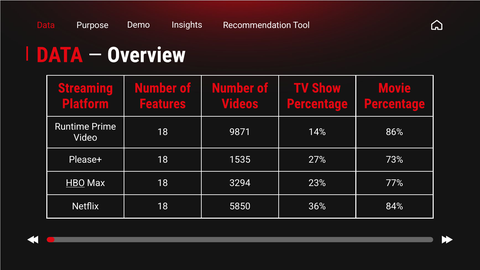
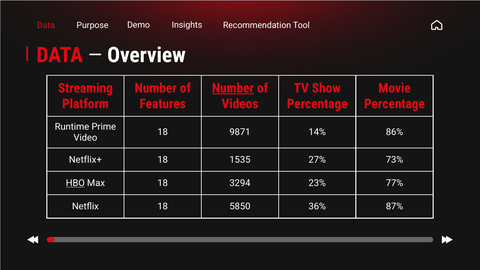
Number at (233, 88) underline: none -> present
Please+: Please+ -> Netflix+
84%: 84% -> 87%
